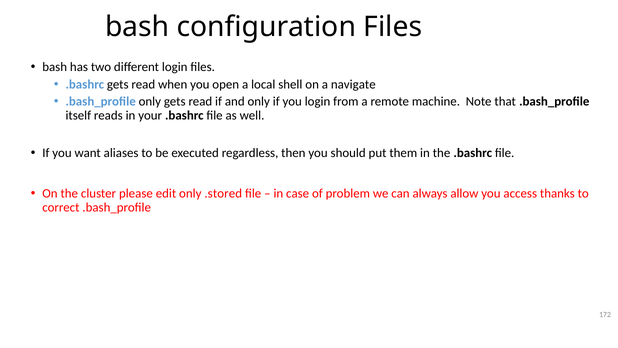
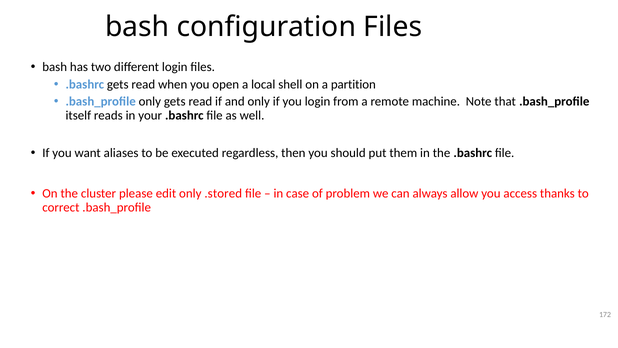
navigate: navigate -> partition
